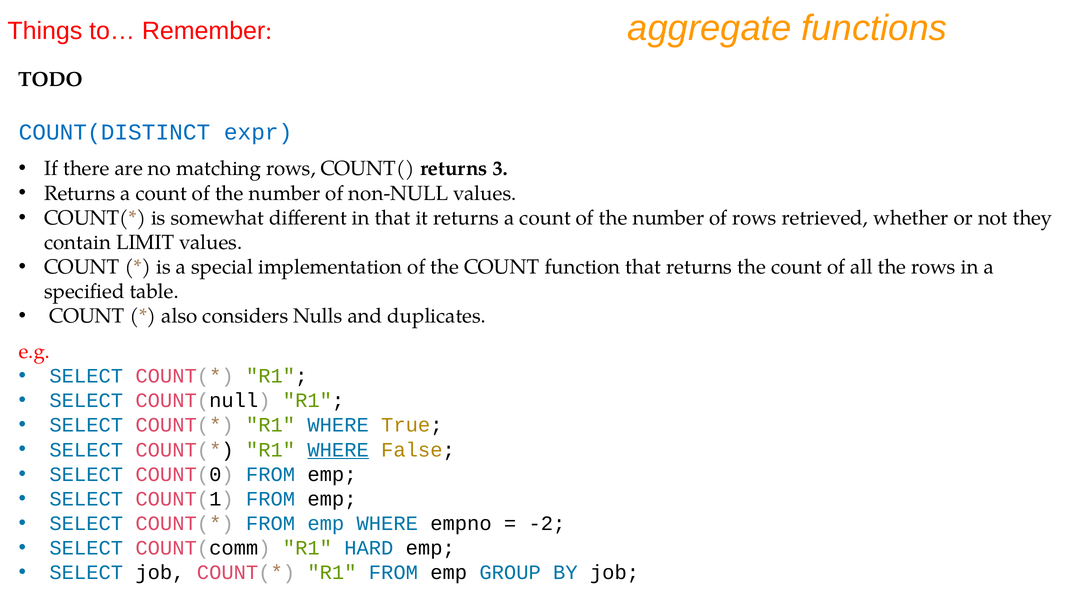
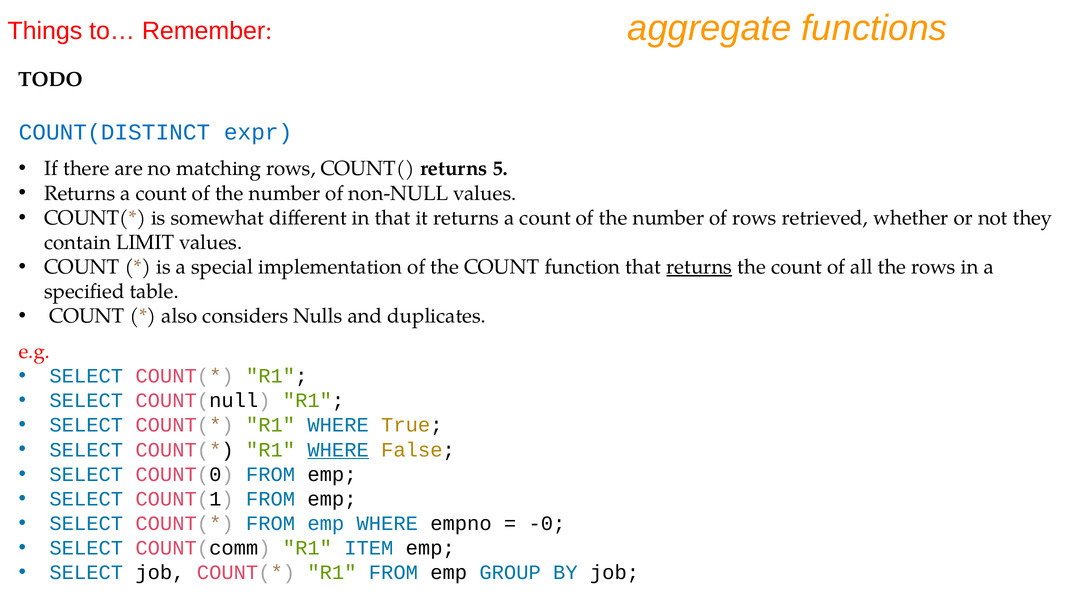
3: 3 -> 5
returns at (699, 267) underline: none -> present
-2: -2 -> -0
HARD: HARD -> ITEM
